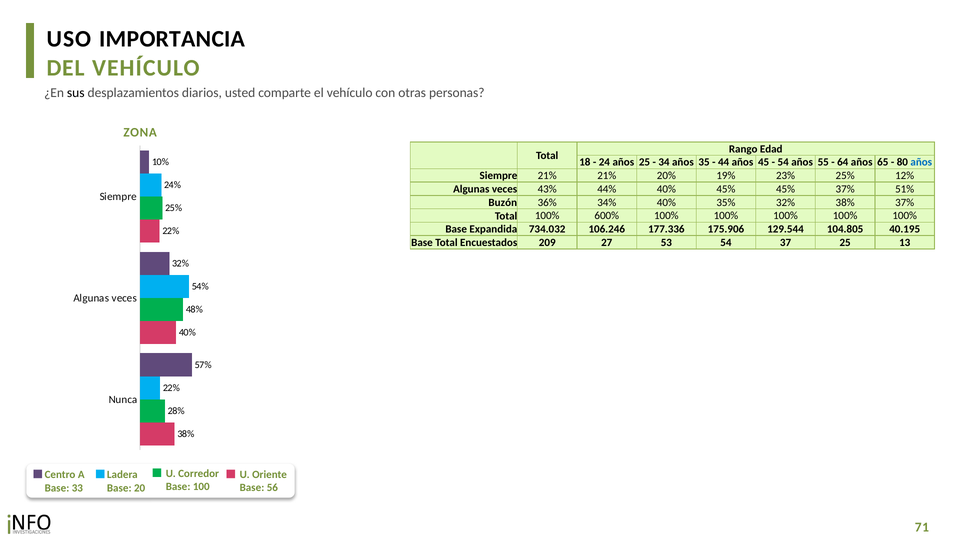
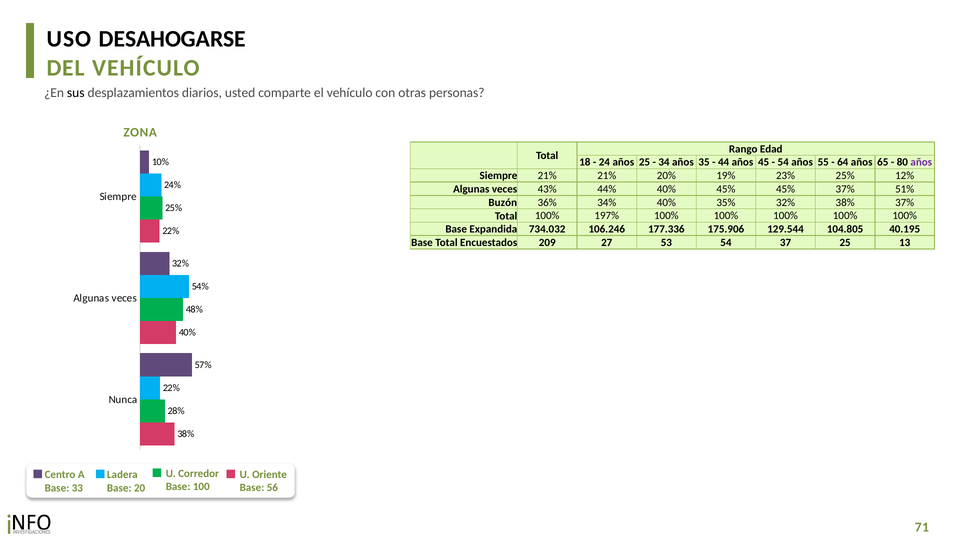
IMPORTANCIA: IMPORTANCIA -> DESAHOGARSE
años at (921, 162) colour: blue -> purple
600%: 600% -> 197%
